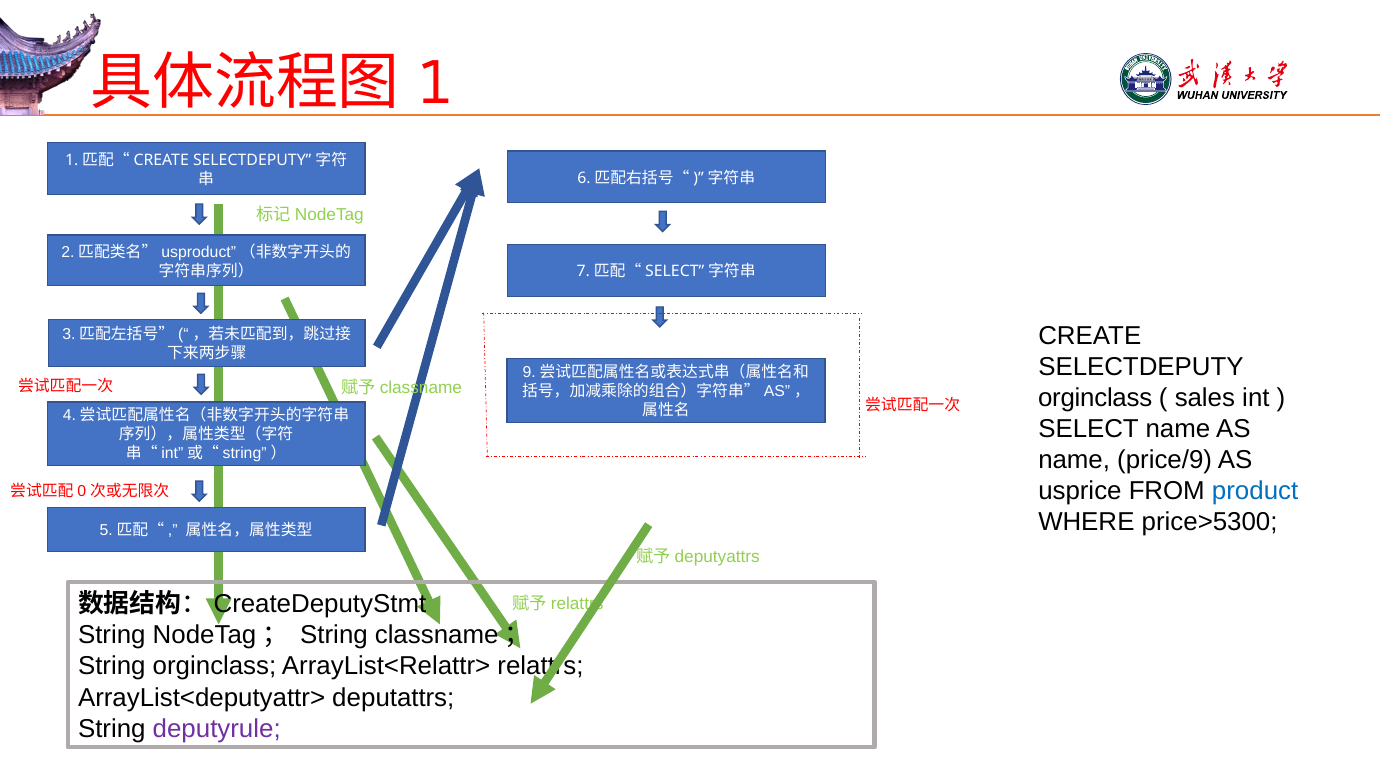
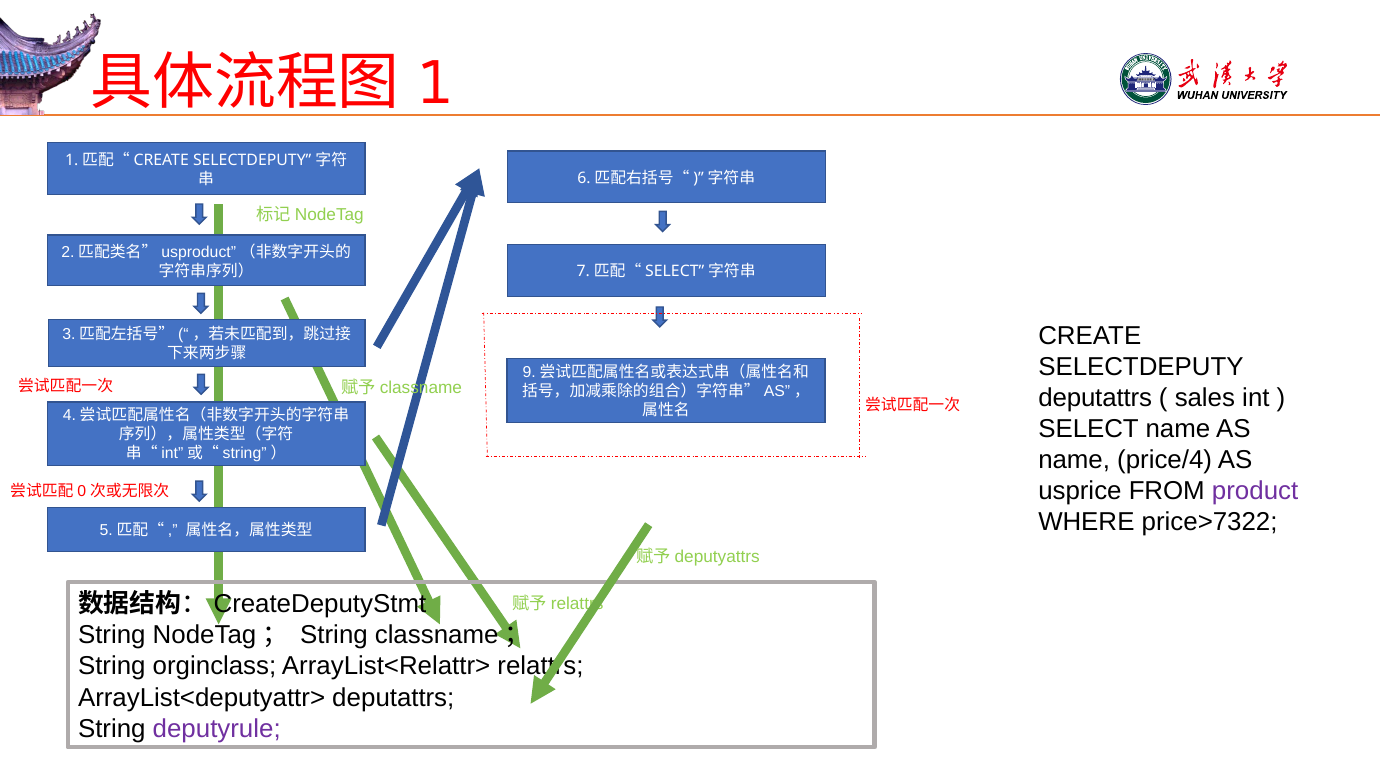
orginclass at (1095, 398): orginclass -> deputattrs
price/9: price/9 -> price/4
product colour: blue -> purple
price>5300: price>5300 -> price>7322
